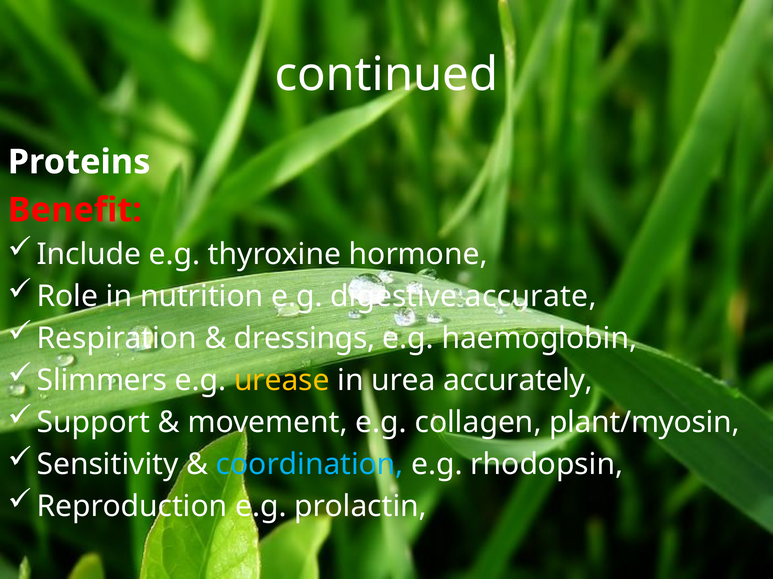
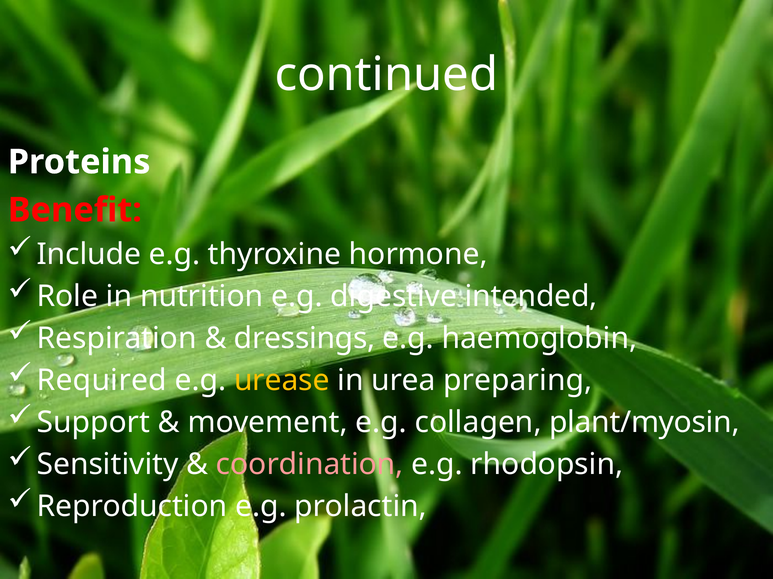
accurate: accurate -> intended
Slimmers: Slimmers -> Required
accurately: accurately -> preparing
coordination colour: light blue -> pink
